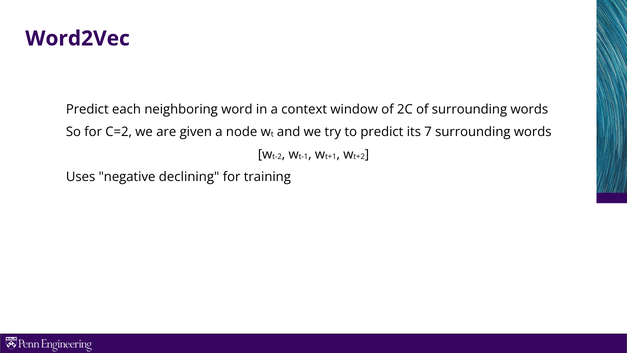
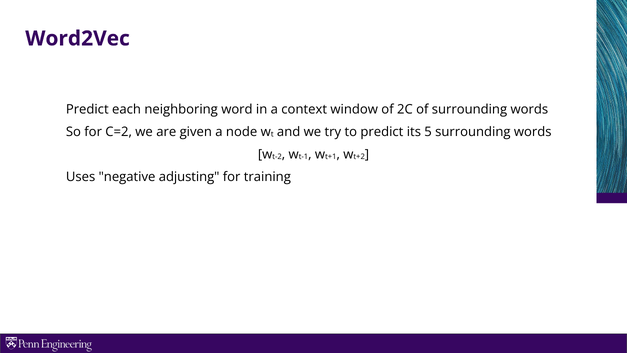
7: 7 -> 5
declining: declining -> adjusting
